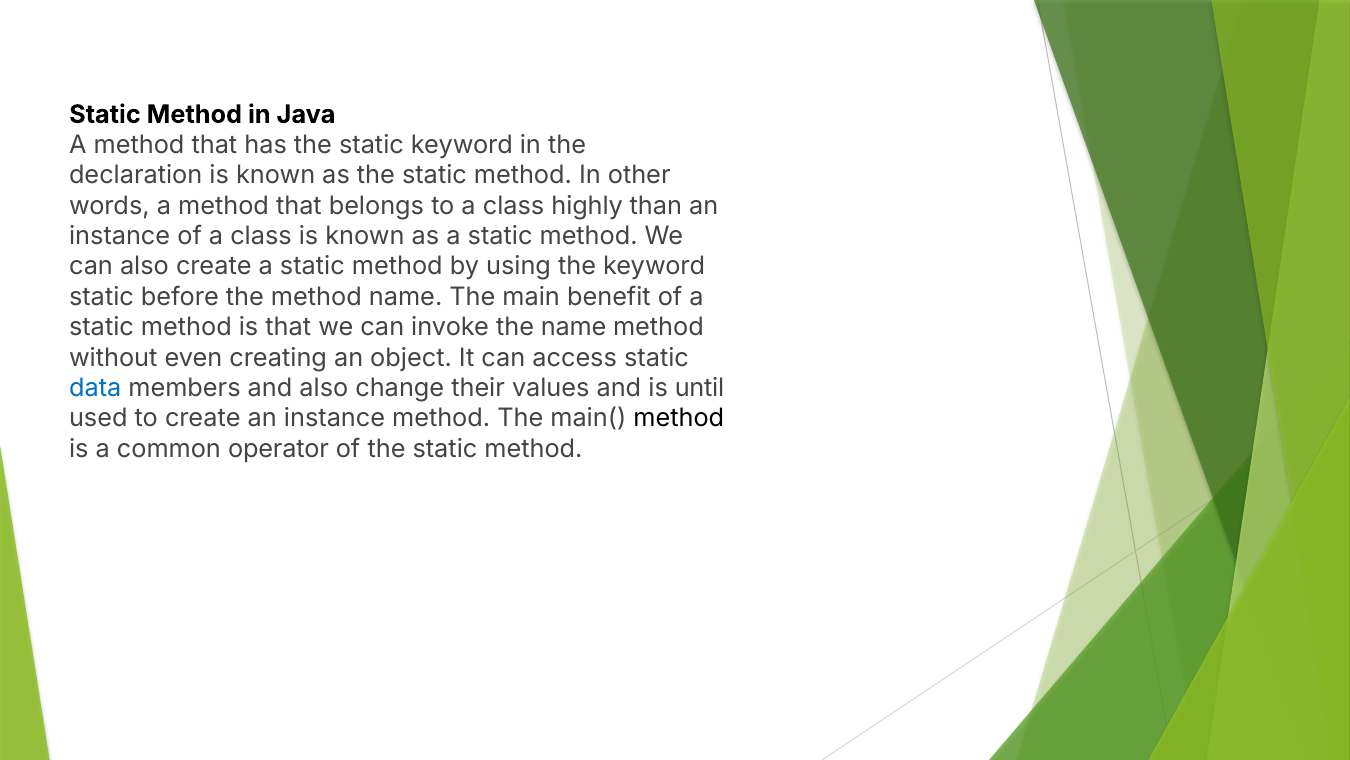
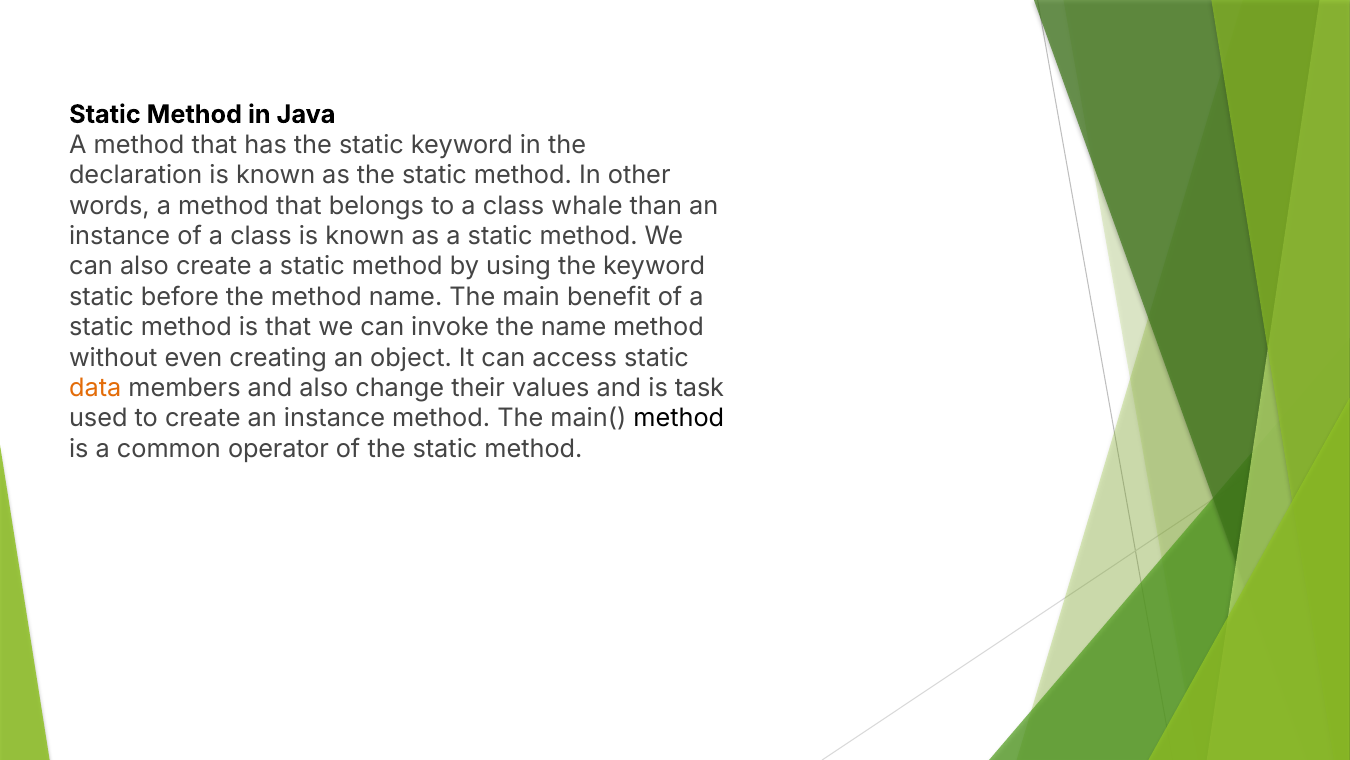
highly: highly -> whale
data colour: blue -> orange
until: until -> task
